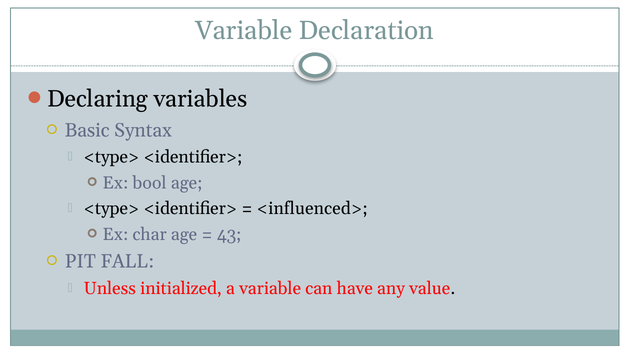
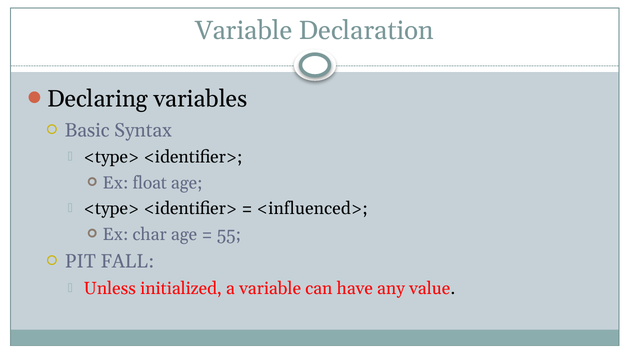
bool: bool -> float
43: 43 -> 55
